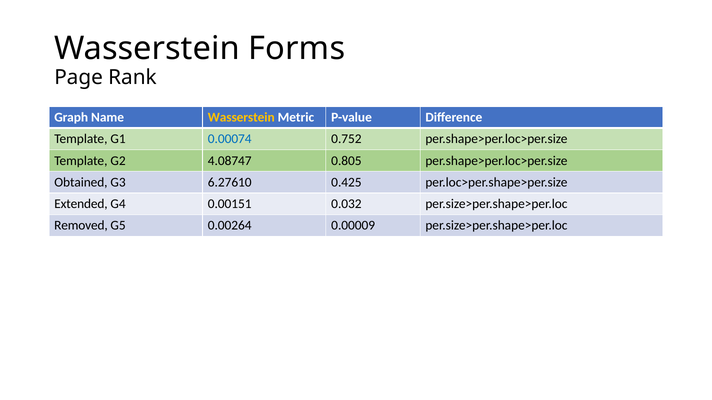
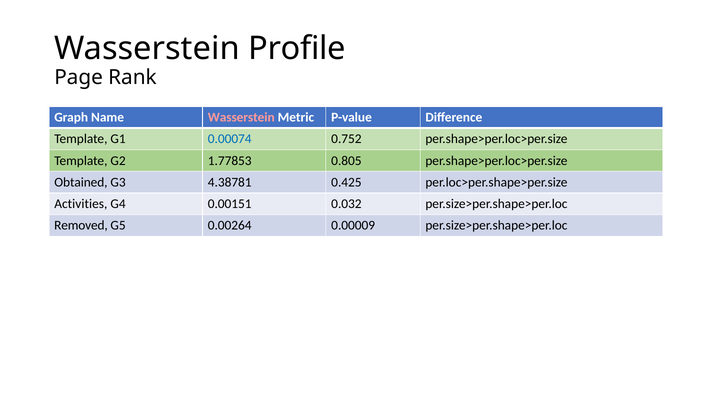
Forms: Forms -> Profile
Wasserstein at (241, 118) colour: yellow -> pink
4.08747: 4.08747 -> 1.77853
6.27610: 6.27610 -> 4.38781
Extended: Extended -> Activities
